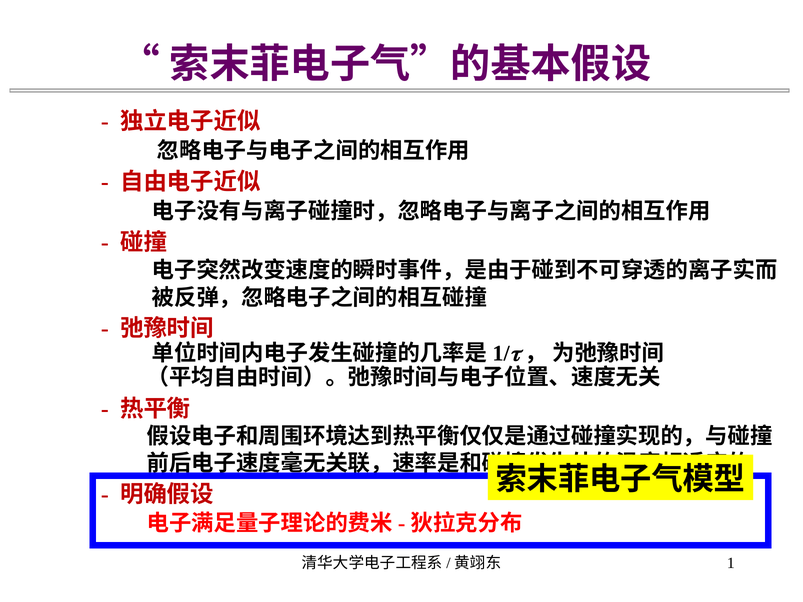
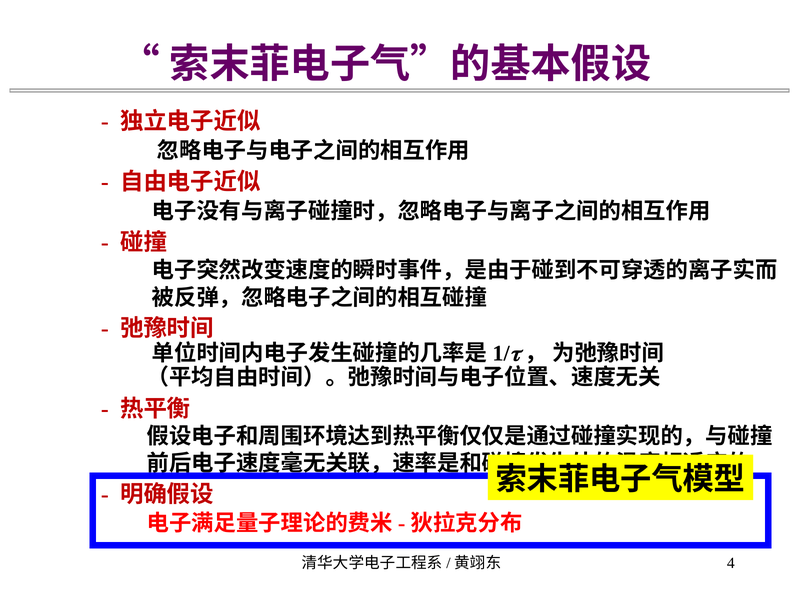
1: 1 -> 4
